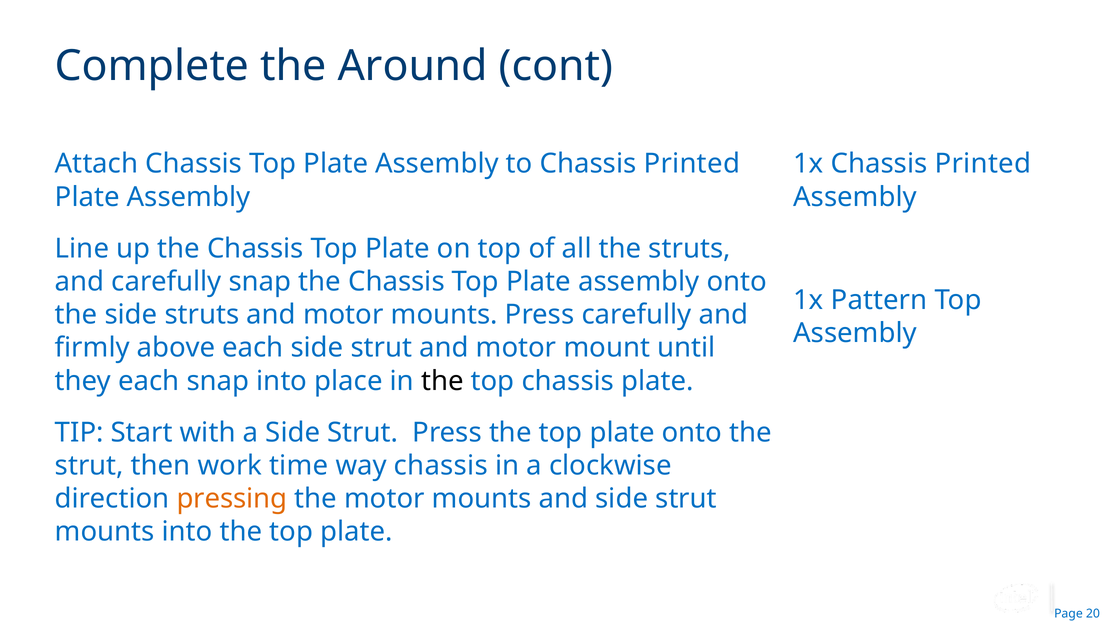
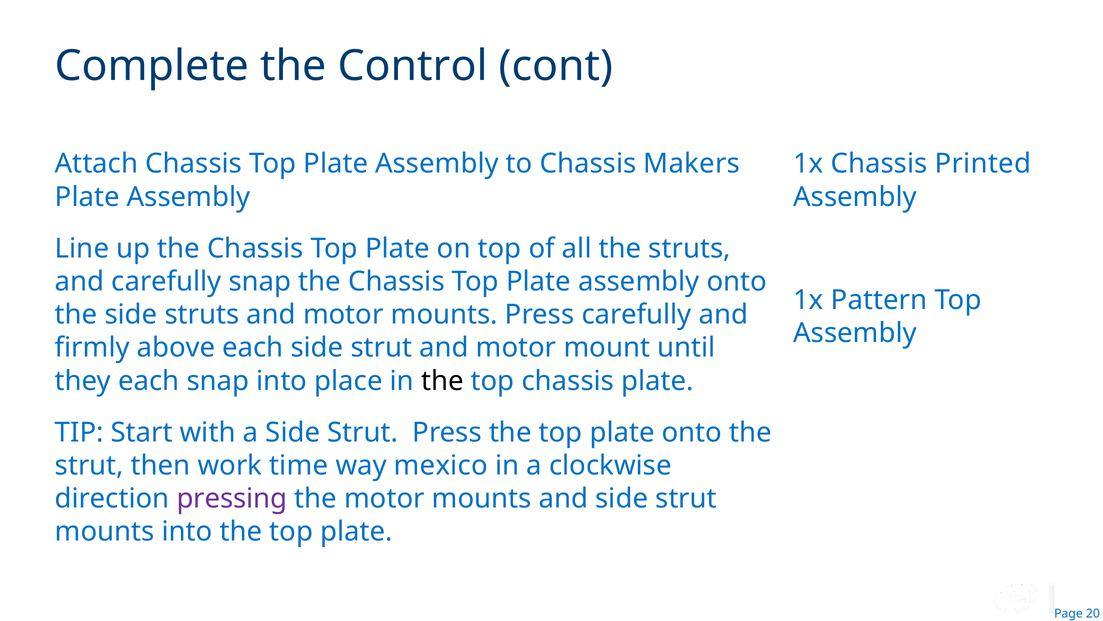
Around: Around -> Control
to Chassis Printed: Printed -> Makers
way chassis: chassis -> mexico
pressing colour: orange -> purple
